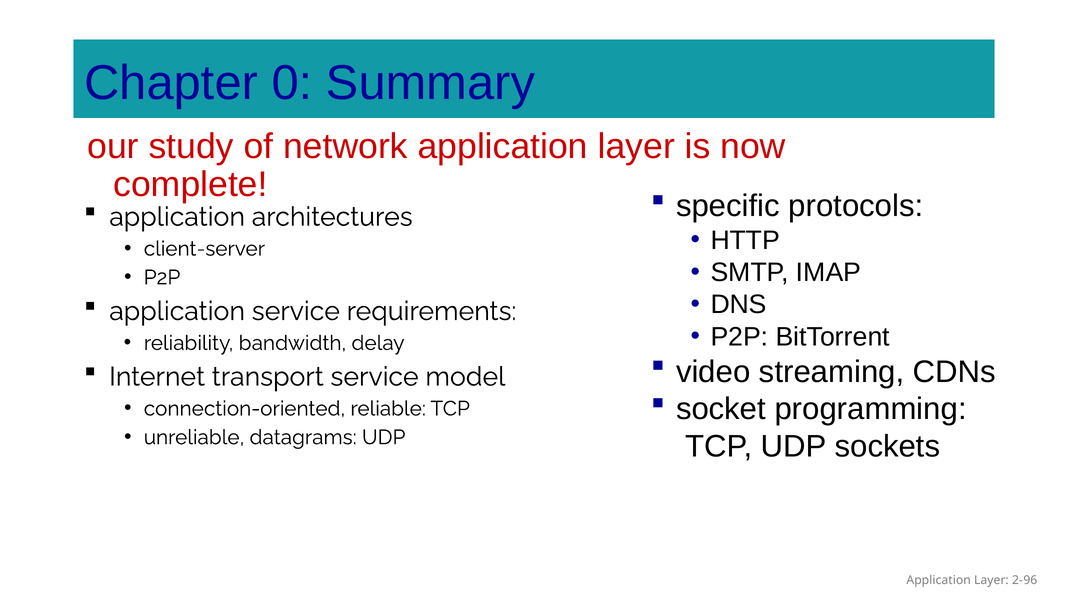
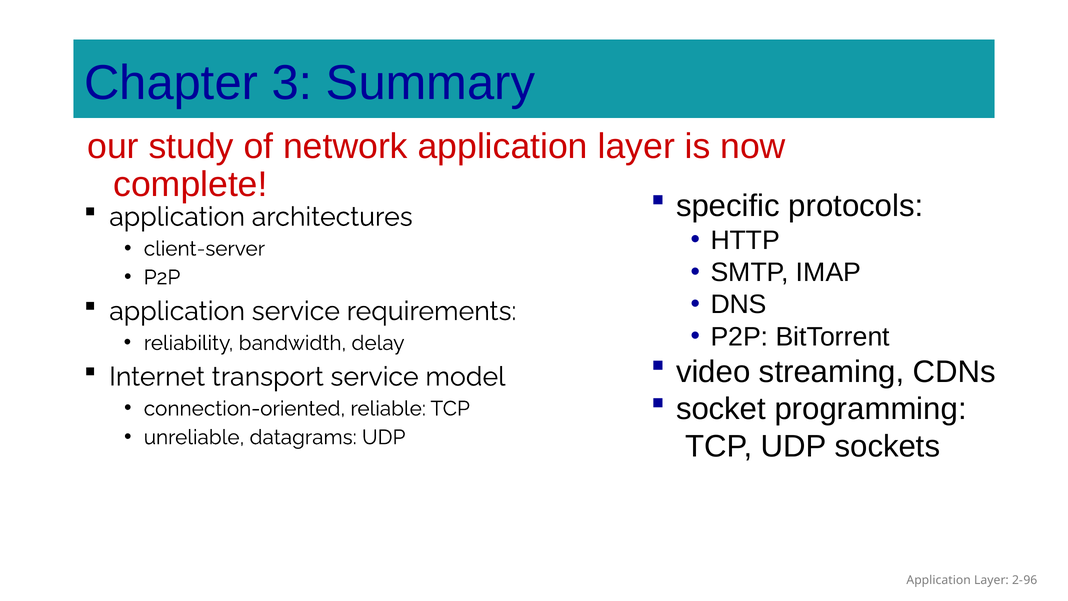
0: 0 -> 3
